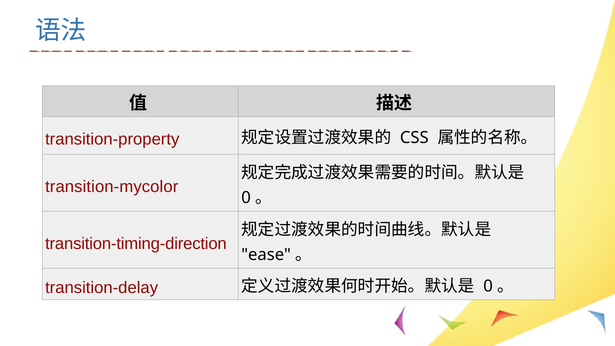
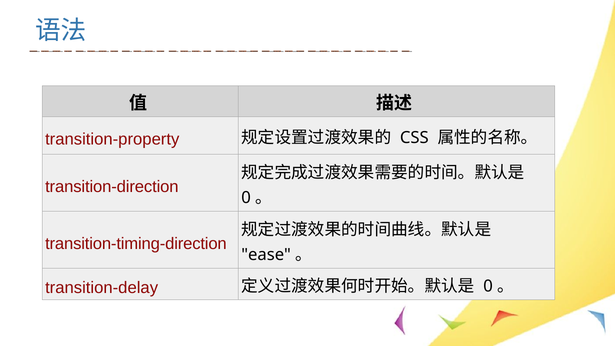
transition-mycolor: transition-mycolor -> transition-direction
